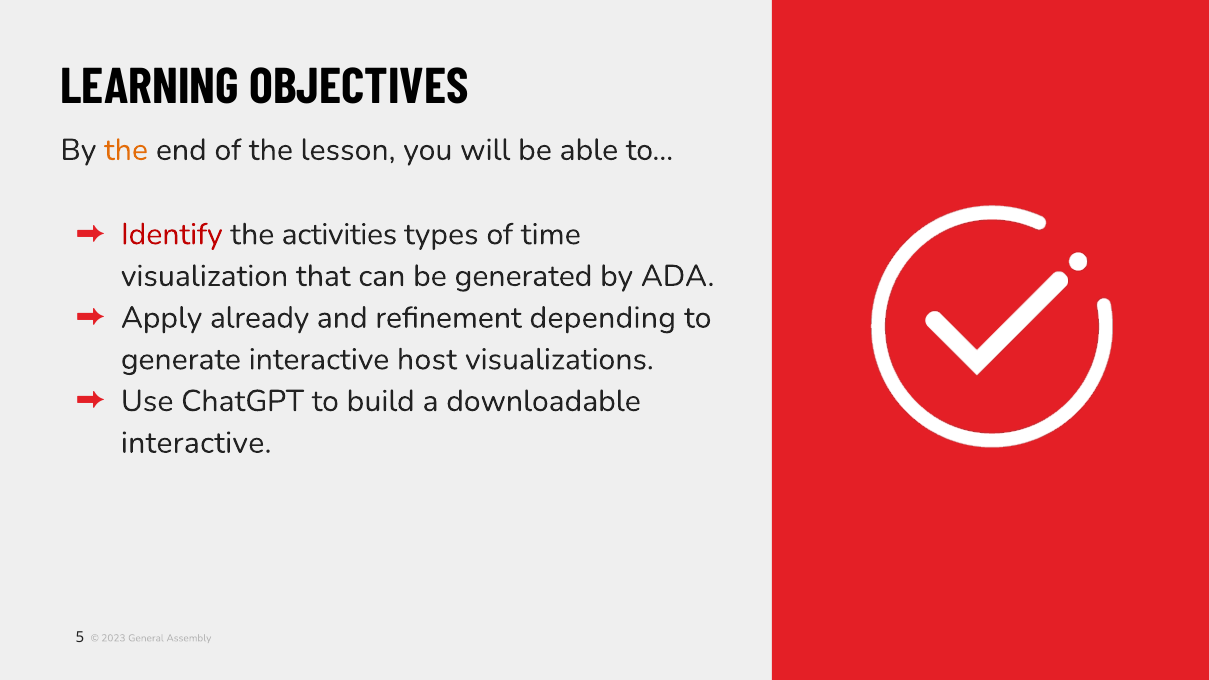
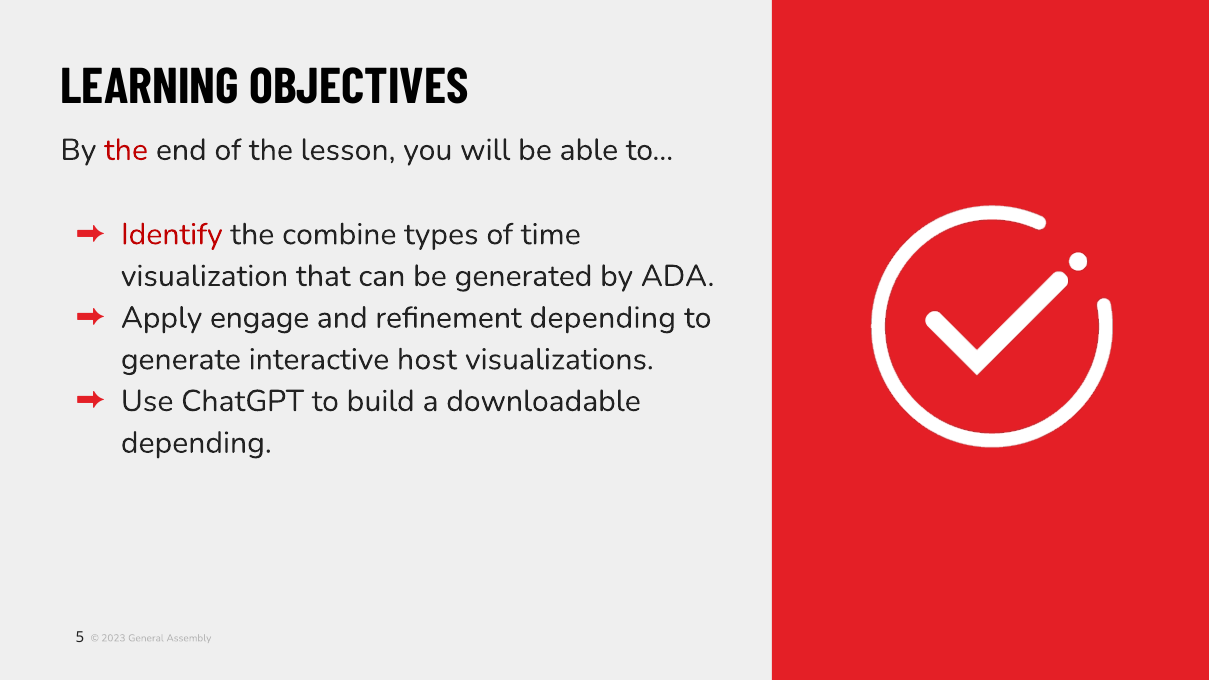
the at (126, 150) colour: orange -> red
activities: activities -> combine
already: already -> engage
interactive at (196, 443): interactive -> depending
